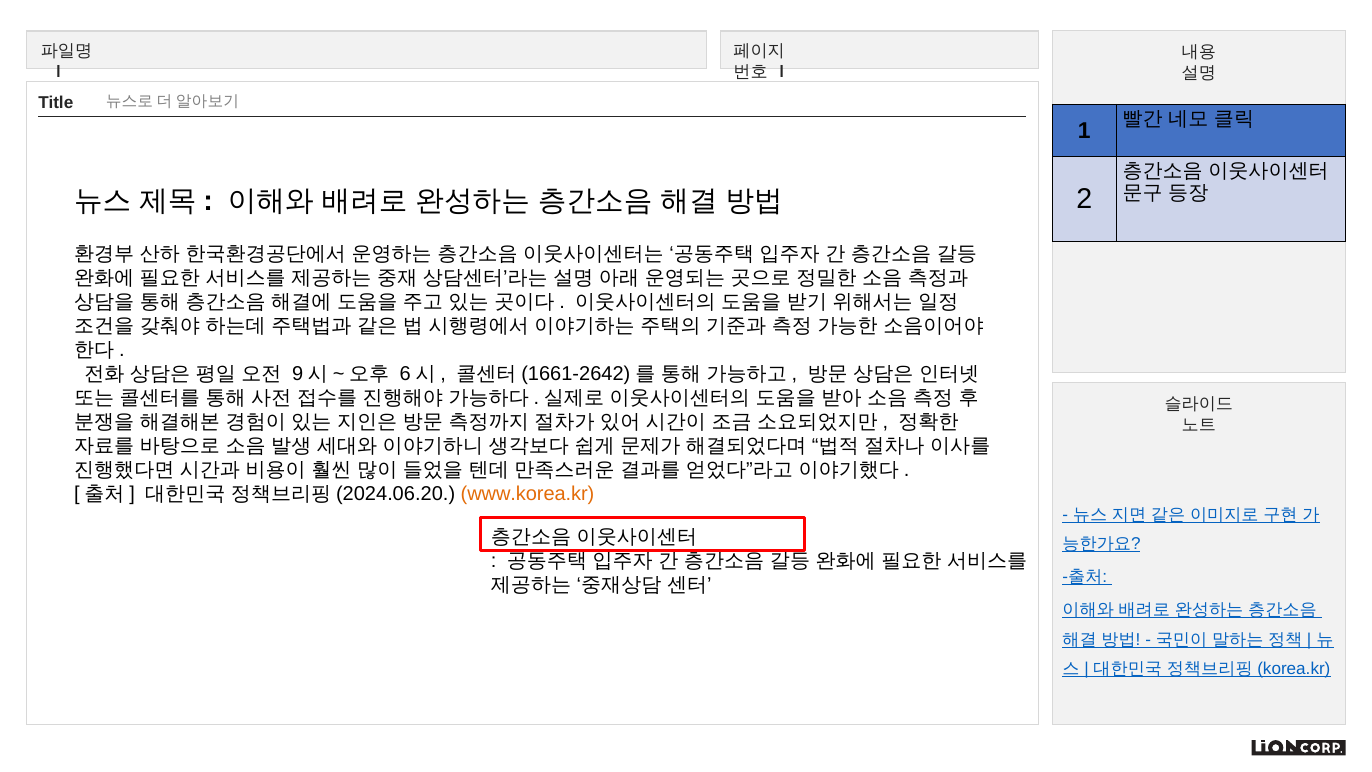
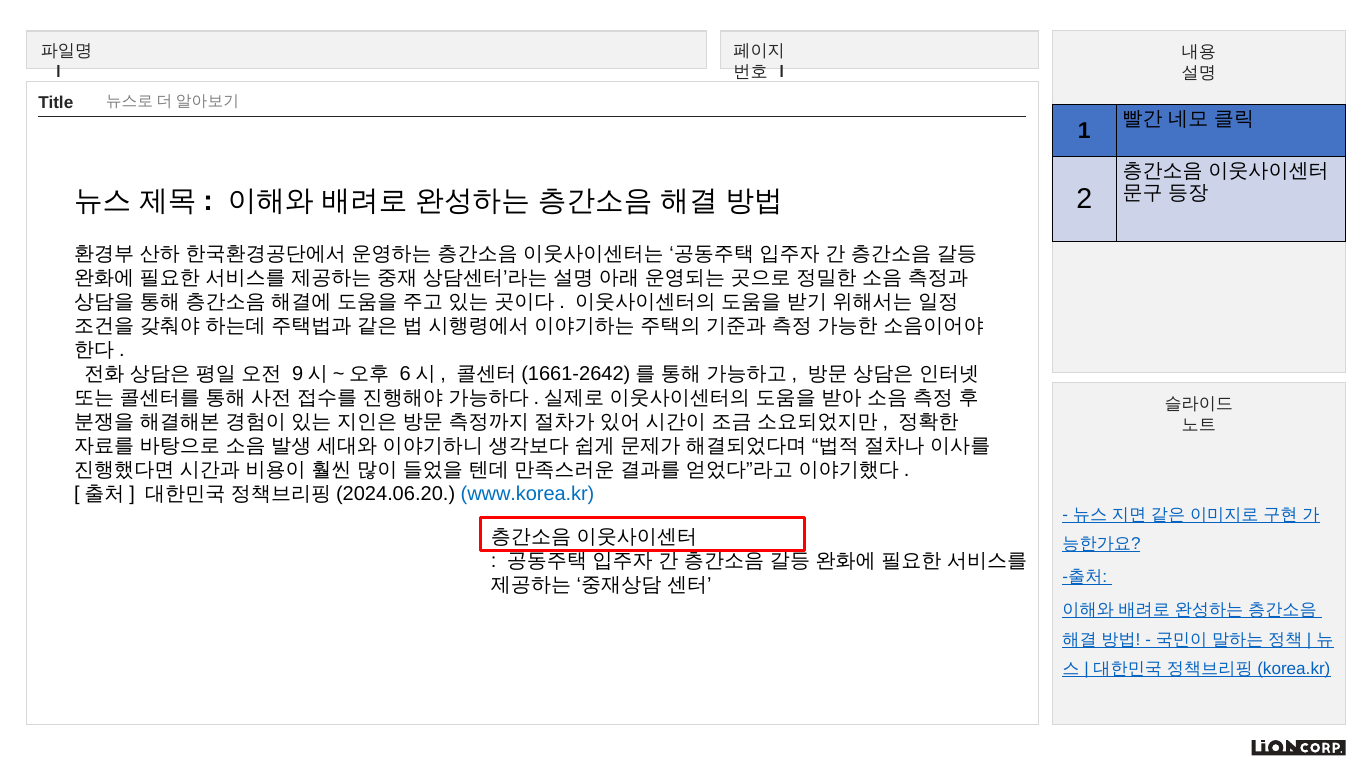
www.korea.kr colour: orange -> blue
